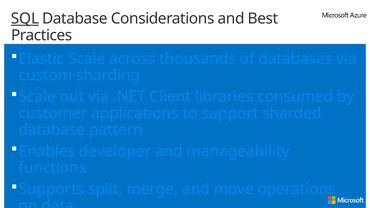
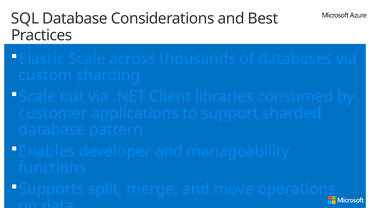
SQL underline: present -> none
